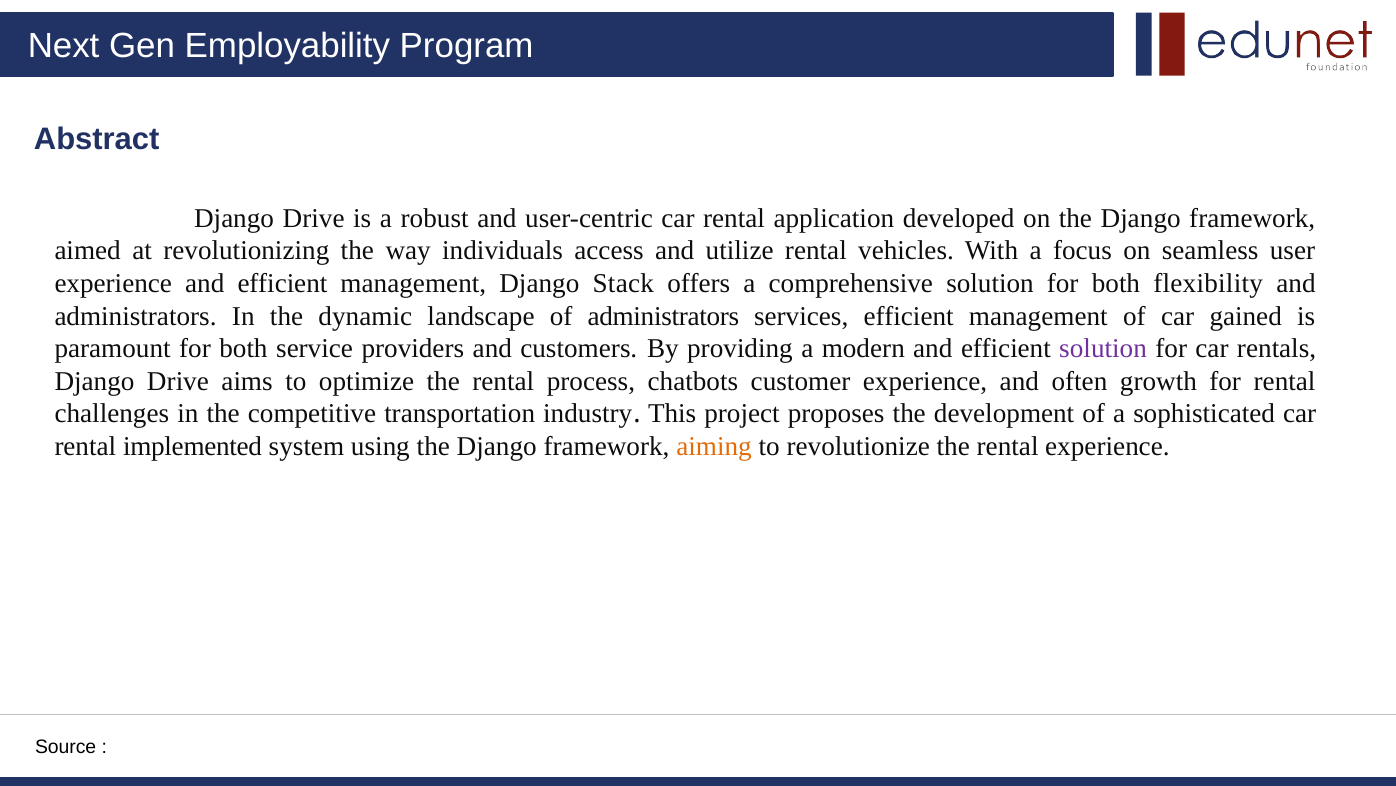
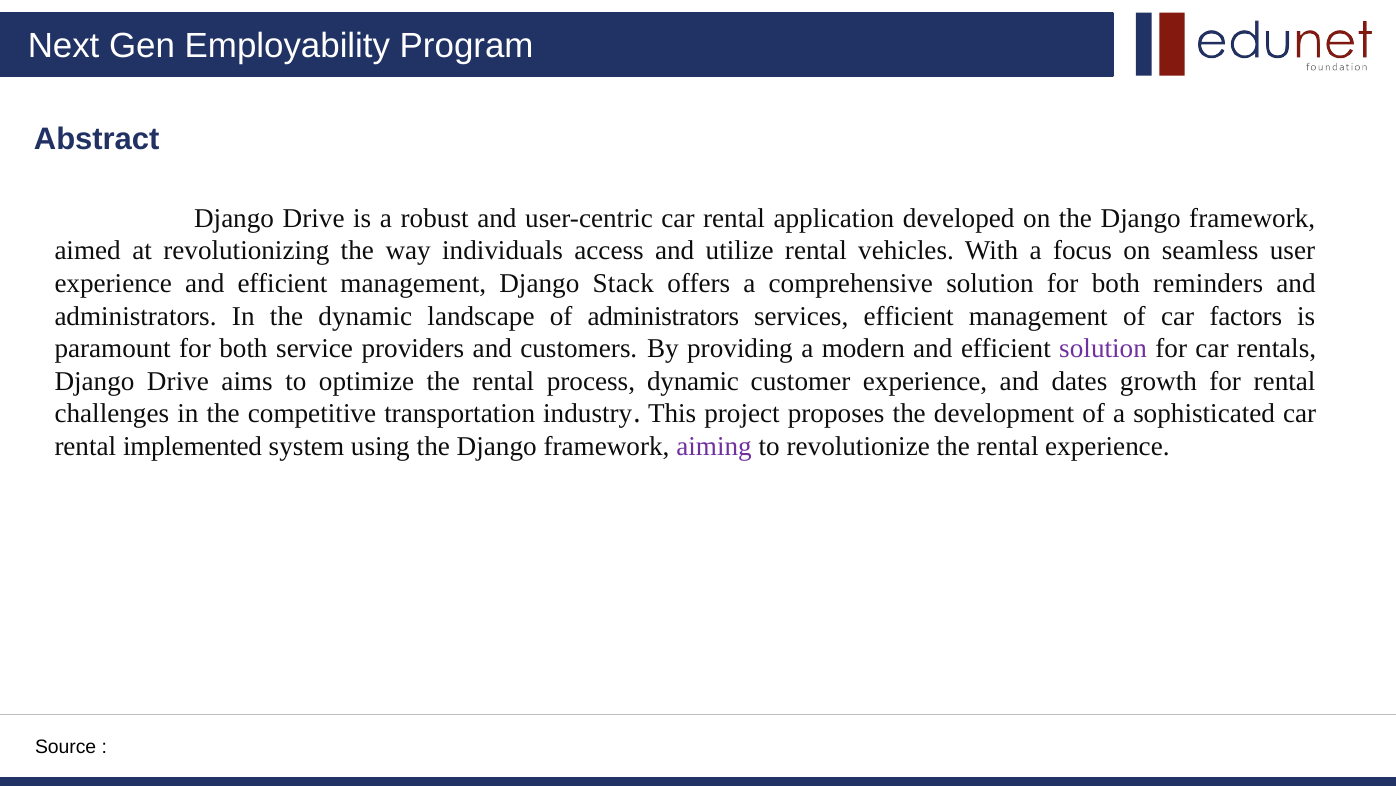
flexibility: flexibility -> reminders
gained: gained -> factors
process chatbots: chatbots -> dynamic
often: often -> dates
aiming colour: orange -> purple
